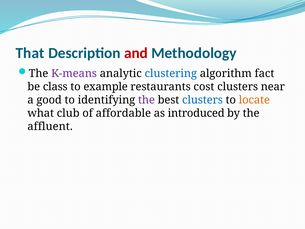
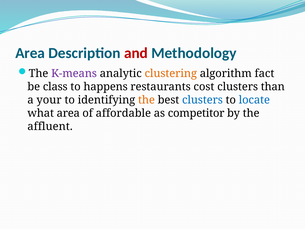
That at (30, 53): That -> Area
clustering colour: blue -> orange
example: example -> happens
near: near -> than
good: good -> your
the at (147, 100) colour: purple -> orange
locate colour: orange -> blue
what club: club -> area
introduced: introduced -> competitor
